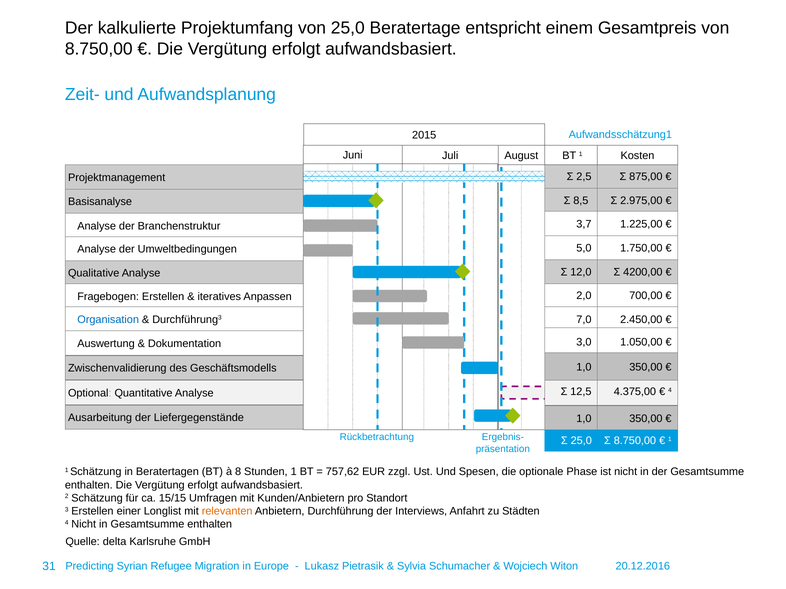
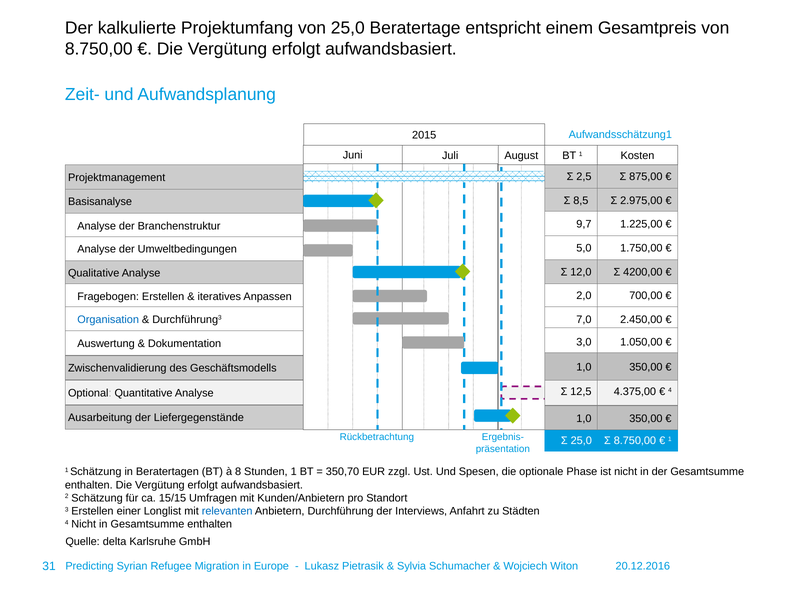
3,7: 3,7 -> 9,7
757,62: 757,62 -> 350,70
relevanten colour: orange -> blue
